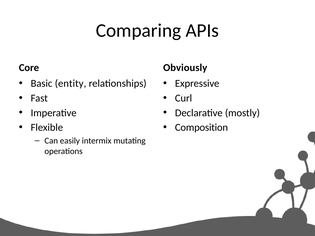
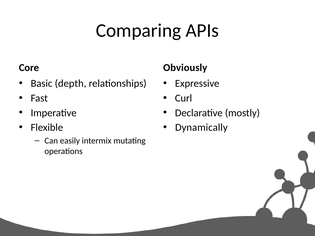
entity: entity -> depth
Composition: Composition -> Dynamically
